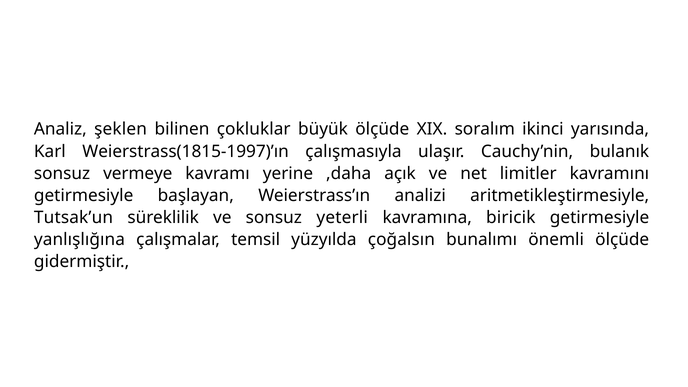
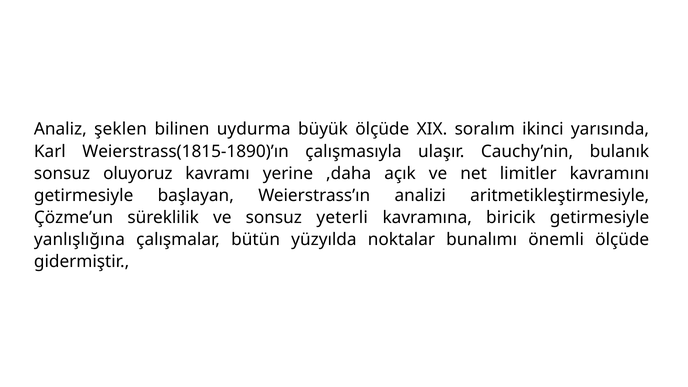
çokluklar: çokluklar -> uydurma
Weierstrass(1815-1997)’ın: Weierstrass(1815-1997)’ın -> Weierstrass(1815-1890)’ın
vermeye: vermeye -> oluyoruz
Tutsak’un: Tutsak’un -> Çözme’un
temsil: temsil -> bütün
çoğalsın: çoğalsın -> noktalar
